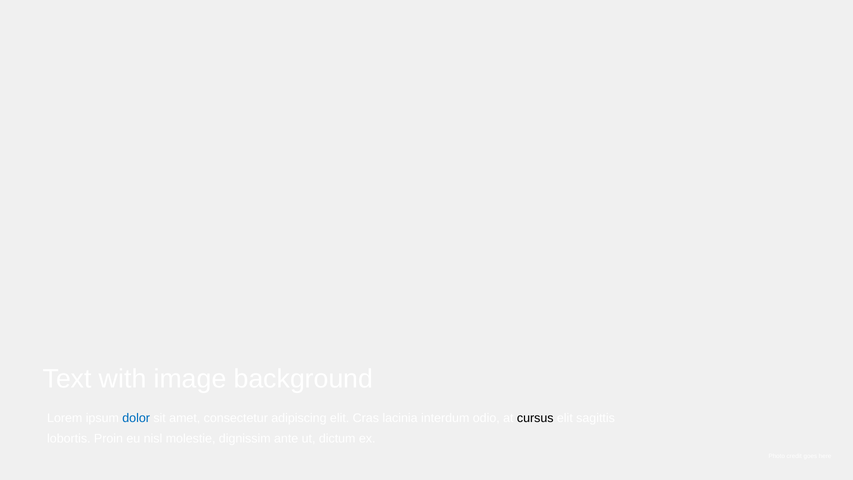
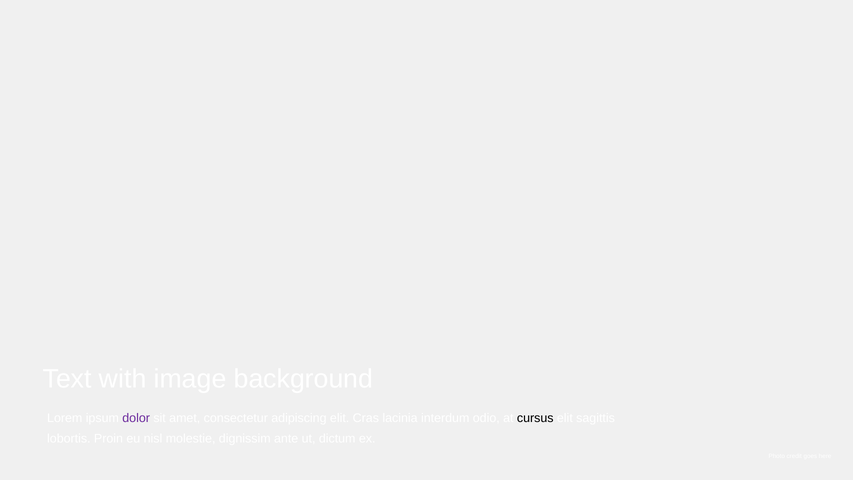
dolor colour: blue -> purple
